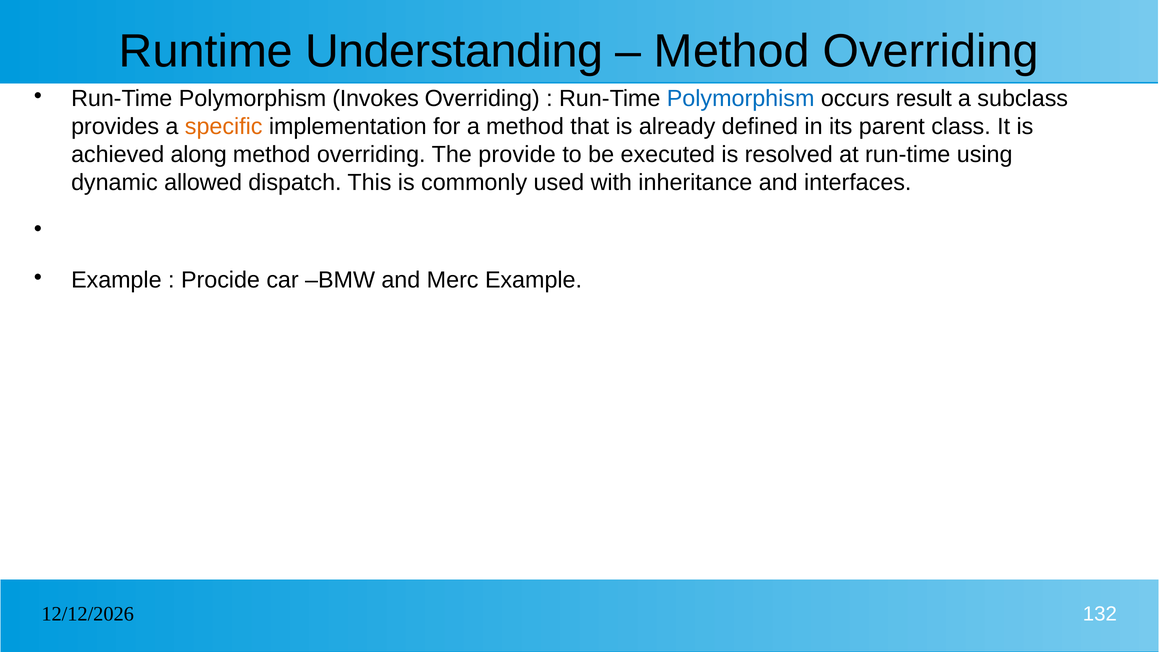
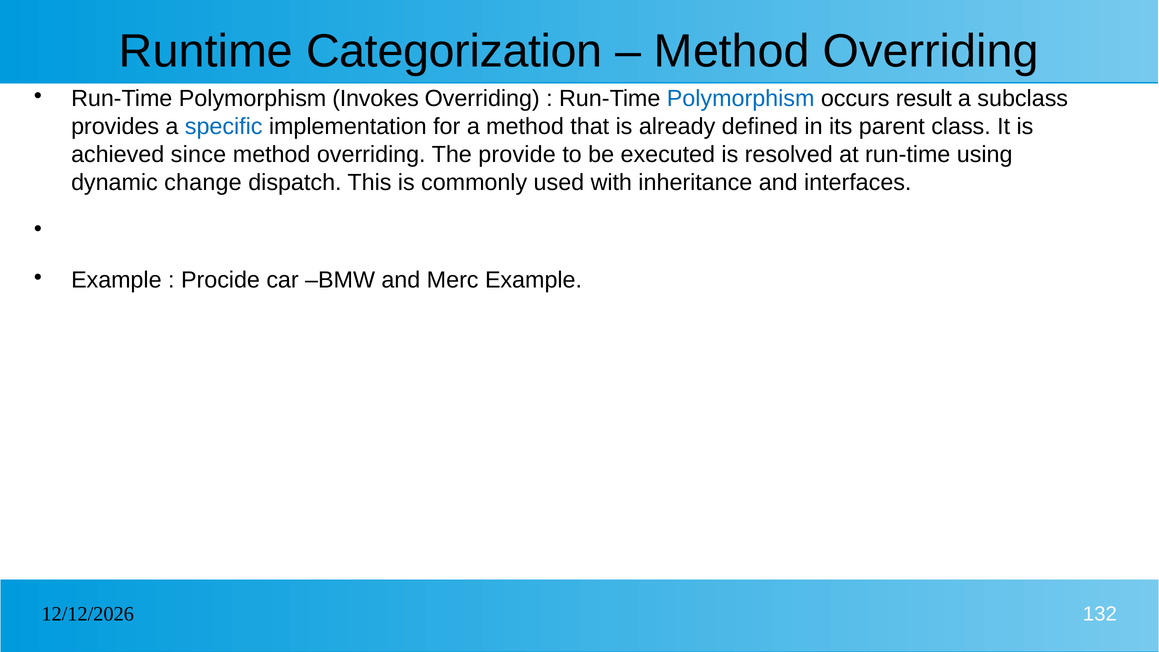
Understanding: Understanding -> Categorization
specific colour: orange -> blue
along: along -> since
allowed: allowed -> change
